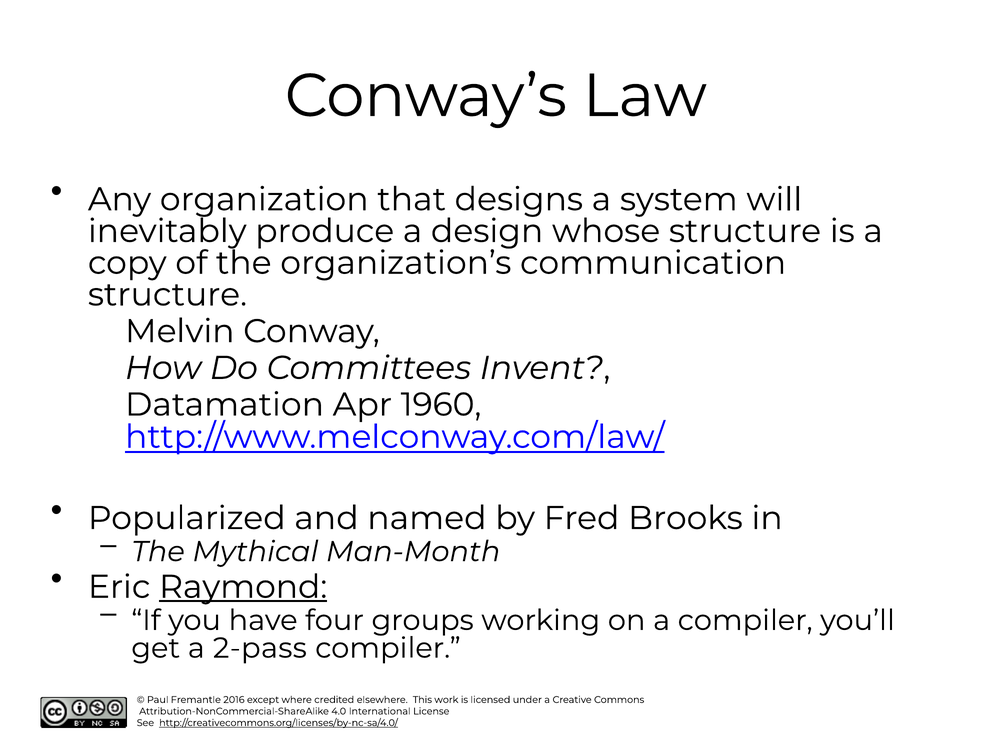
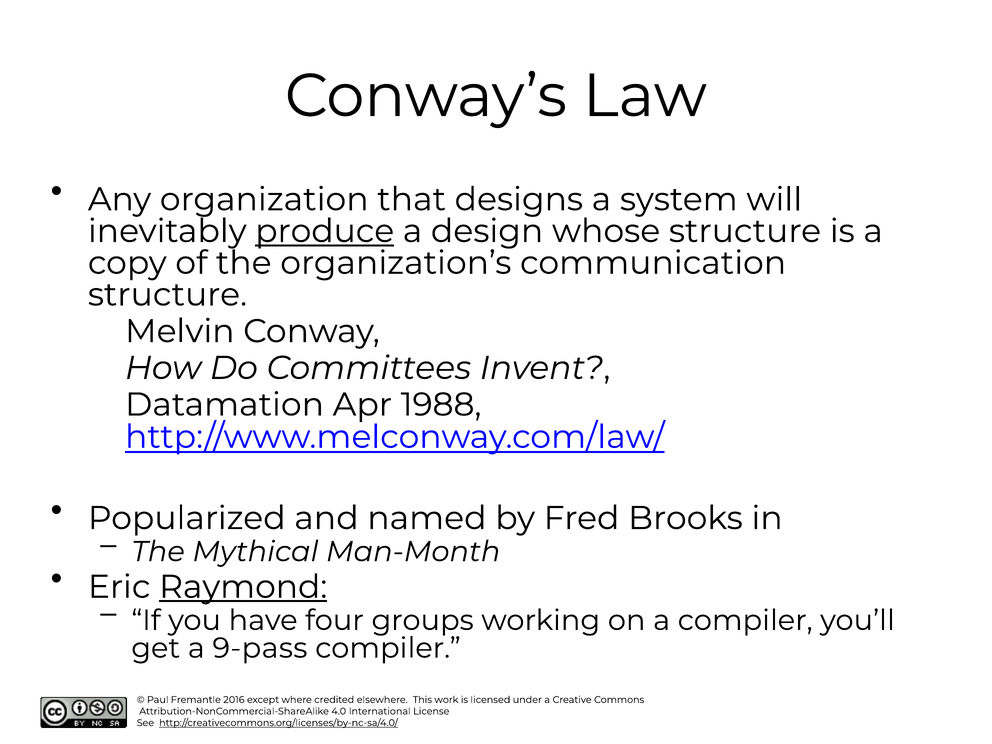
produce underline: none -> present
1960: 1960 -> 1988
2-pass: 2-pass -> 9-pass
